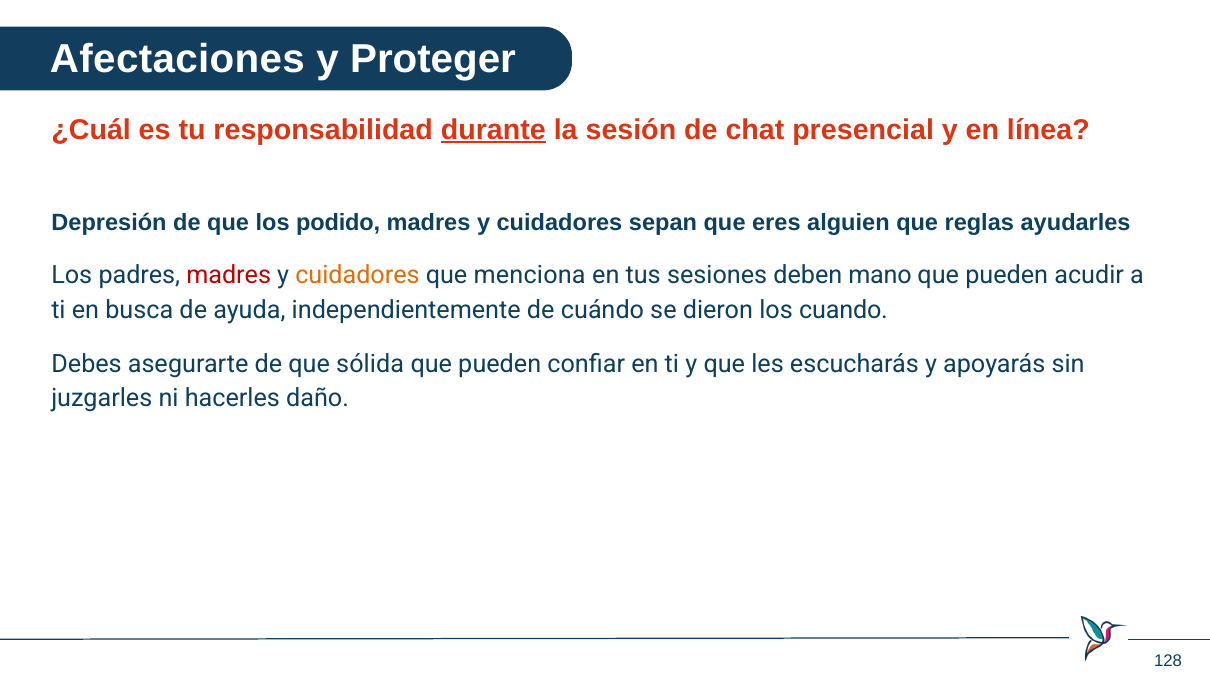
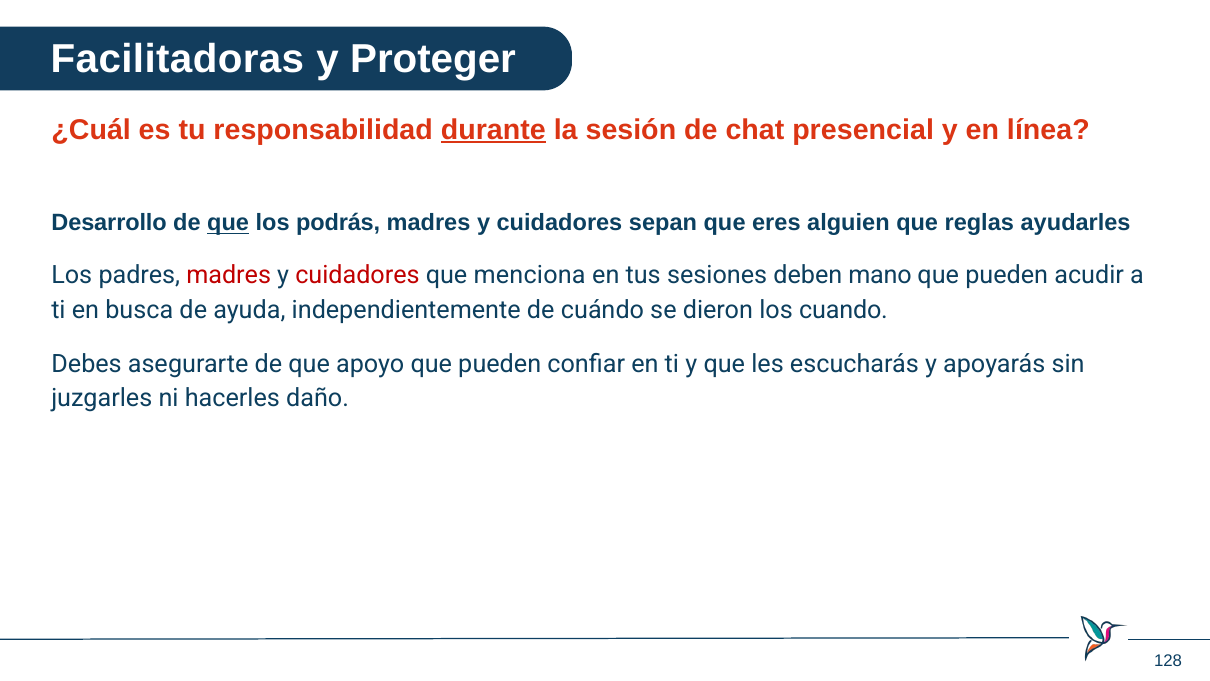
Afectaciones: Afectaciones -> Facilitadoras
Depresión: Depresión -> Desarrollo
que at (228, 223) underline: none -> present
podido: podido -> podrás
cuidadores at (357, 275) colour: orange -> red
sólida: sólida -> apoyo
